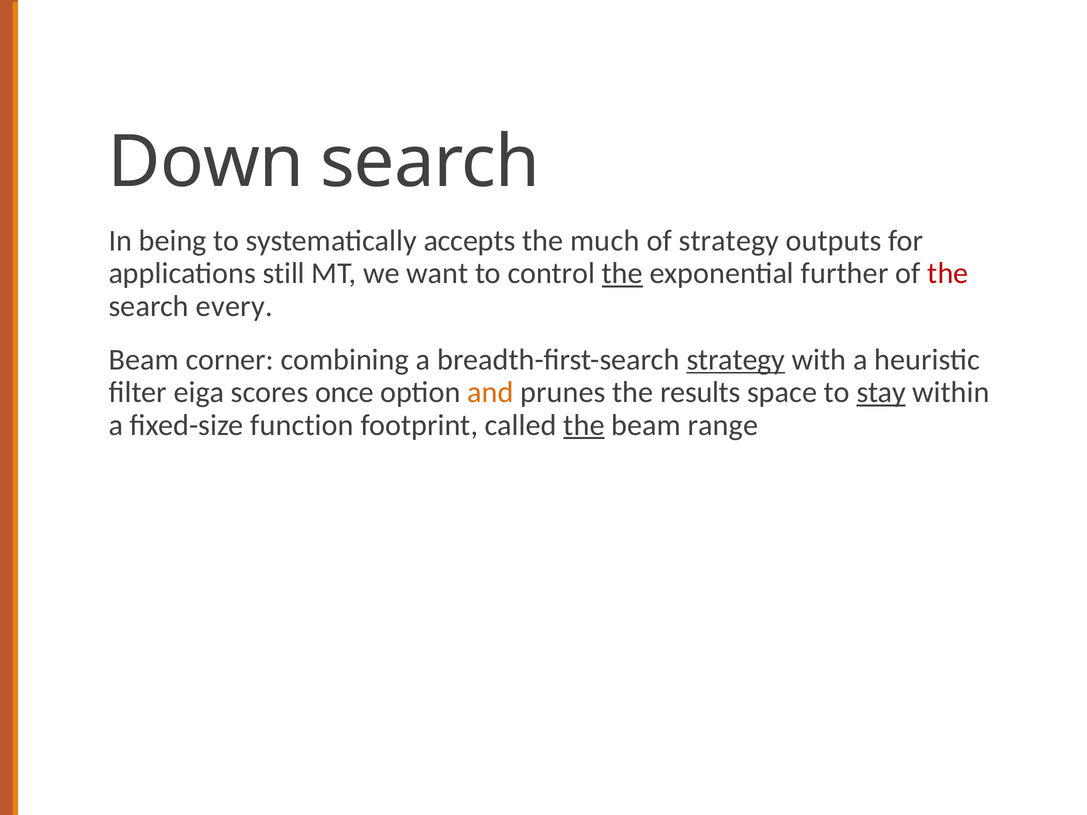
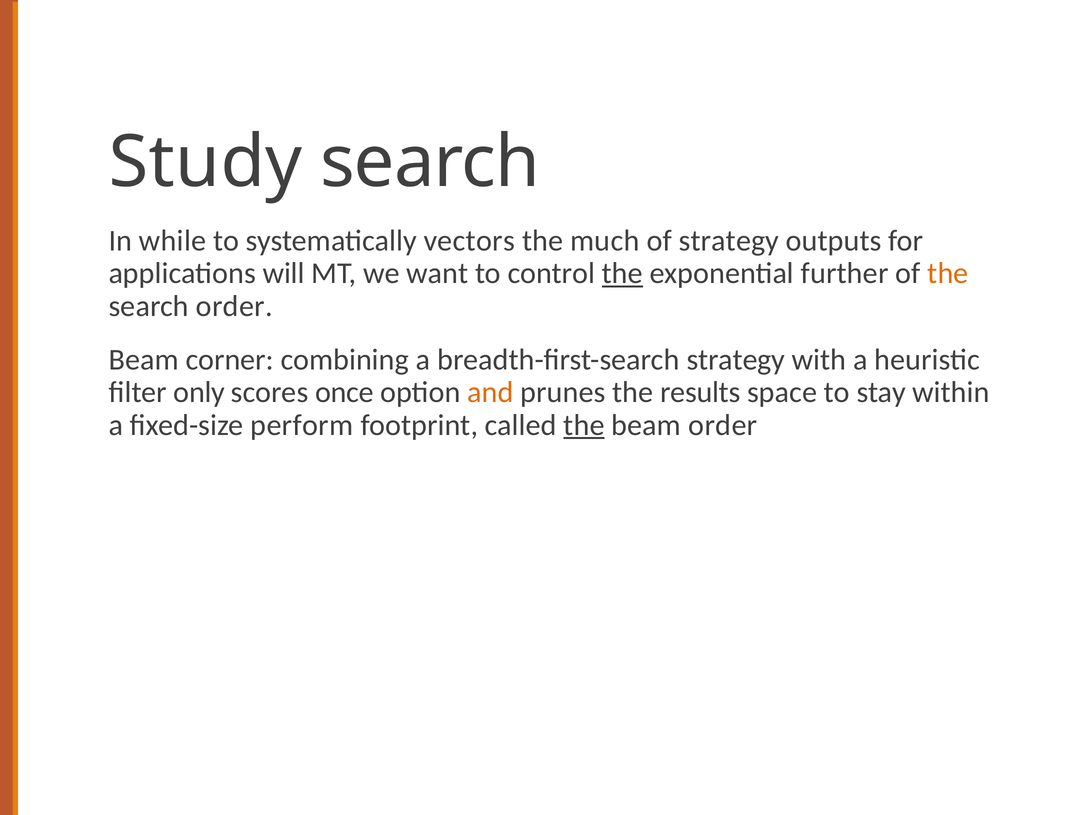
Down: Down -> Study
being: being -> while
accepts: accepts -> vectors
still: still -> will
the at (948, 274) colour: red -> orange
search every: every -> order
strategy at (736, 360) underline: present -> none
eiga: eiga -> only
stay underline: present -> none
function: function -> perform
beam range: range -> order
